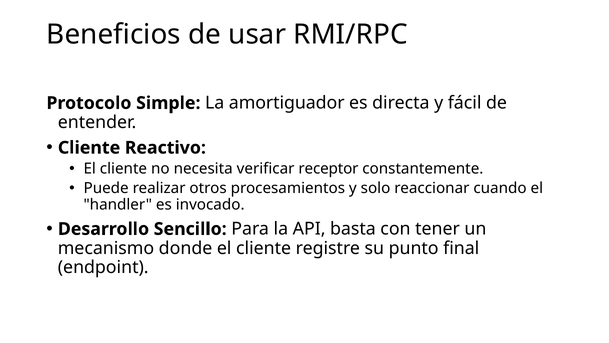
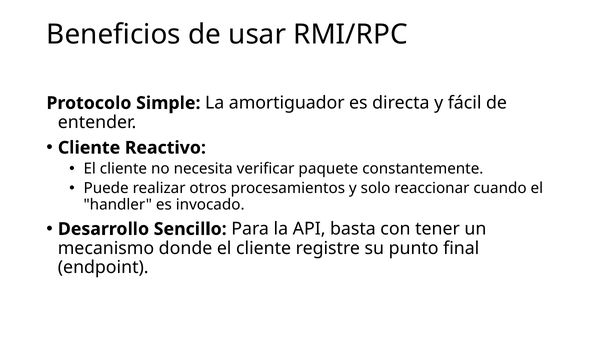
receptor: receptor -> paquete
